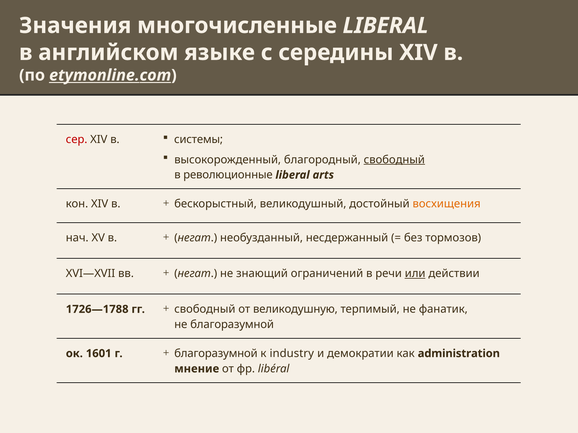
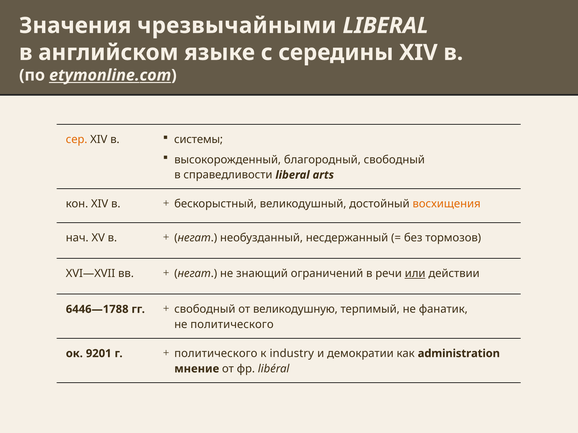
многочисленные: многочисленные -> чрезвычайными
сер colour: red -> orange
свободный at (394, 160) underline: present -> none
революционные: революционные -> справедливости
1726—1788: 1726—1788 -> 6446—1788
не благоразумной: благоразумной -> политического
1601: 1601 -> 9201
благоразумной at (216, 354): благоразумной -> политического
